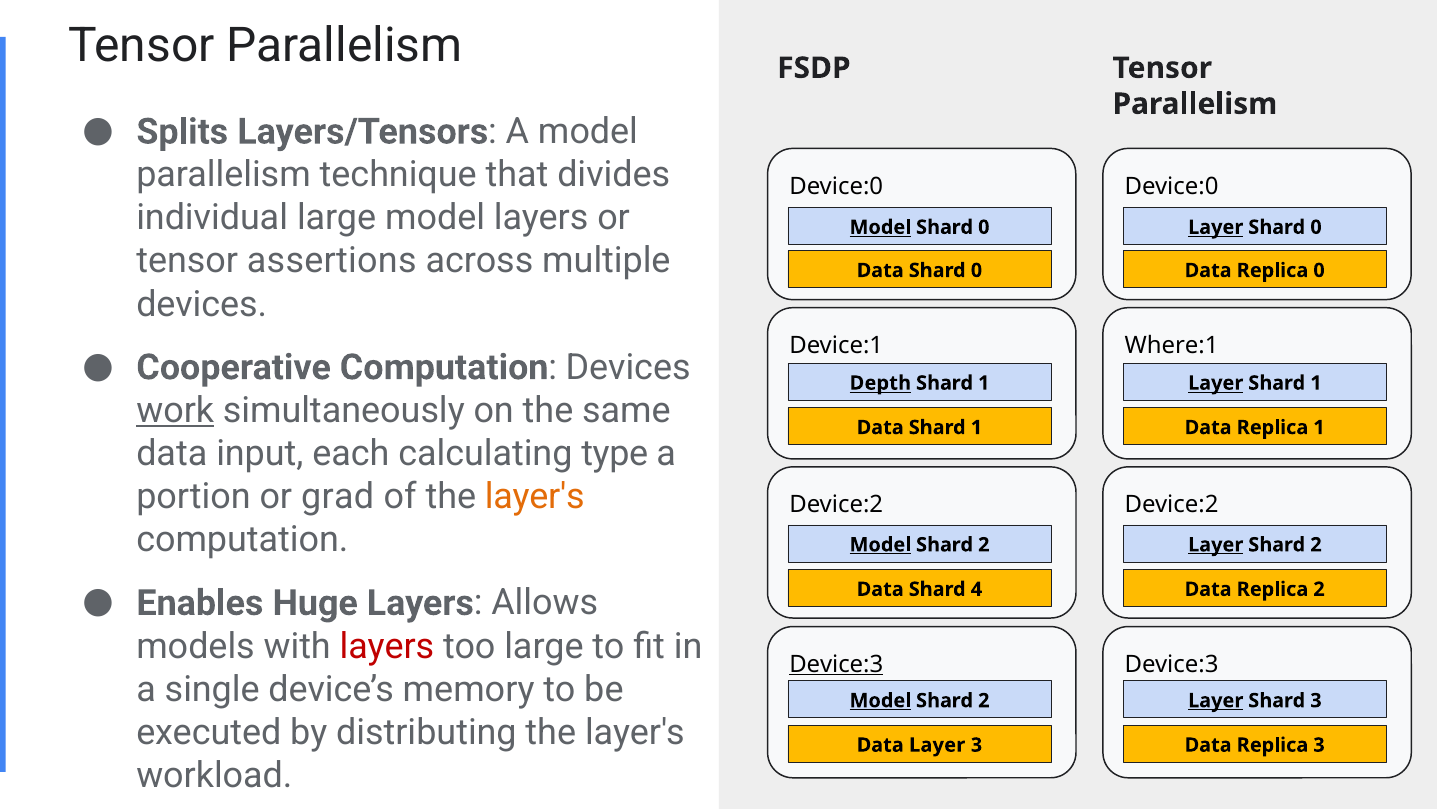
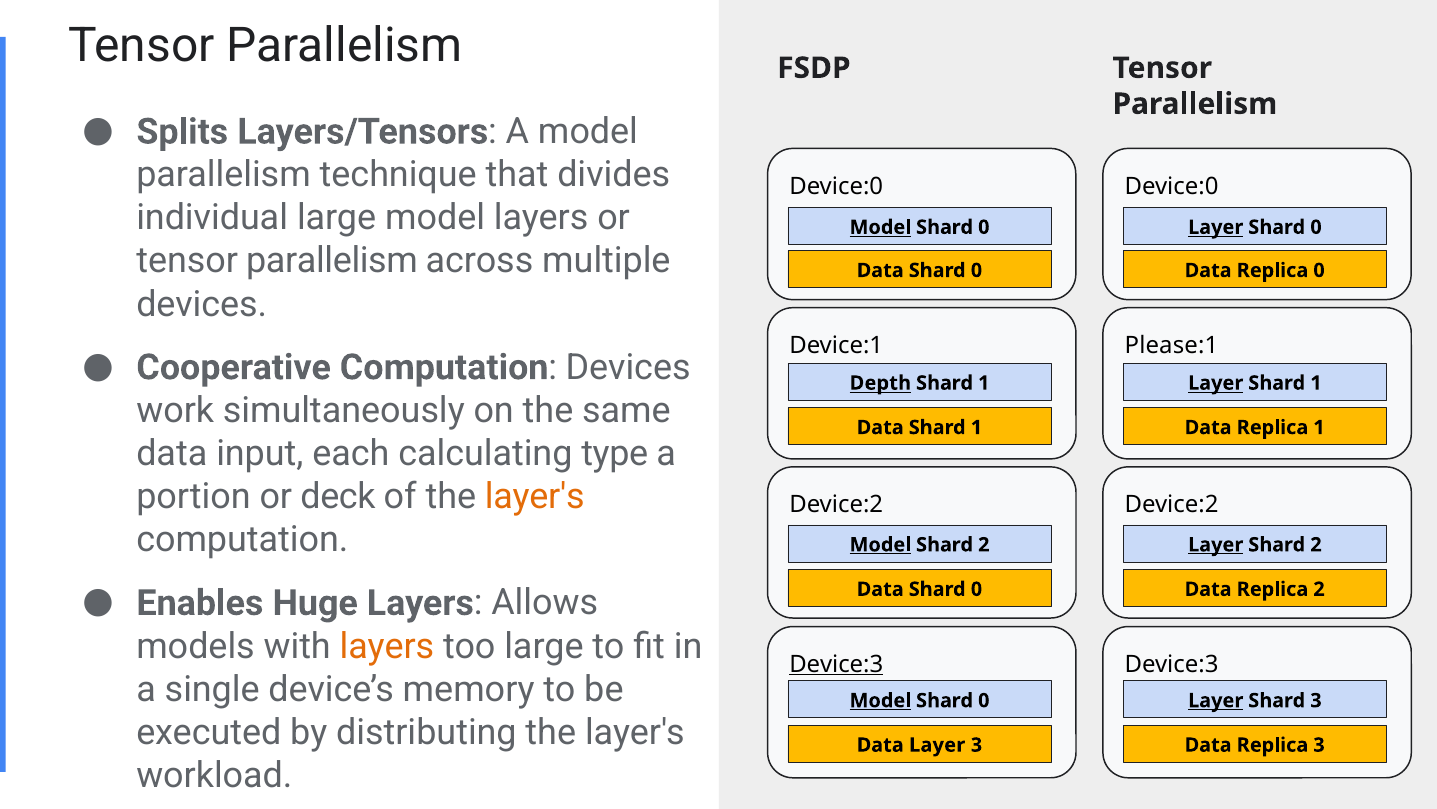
assertions at (332, 261): assertions -> parallelism
Where:1: Where:1 -> Please:1
work underline: present -> none
grad: grad -> deck
4 at (976, 589): 4 -> 0
layers at (387, 646) colour: red -> orange
2 at (984, 700): 2 -> 0
